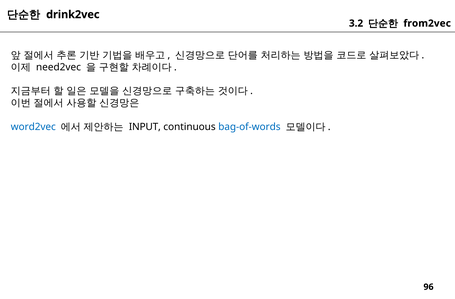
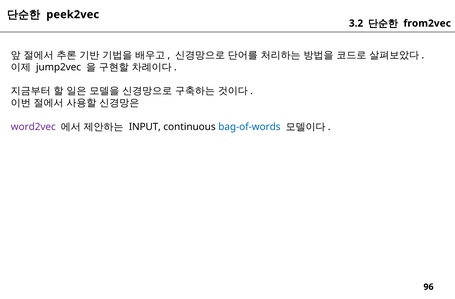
drink2vec: drink2vec -> peek2vec
need2vec: need2vec -> jump2vec
word2vec colour: blue -> purple
